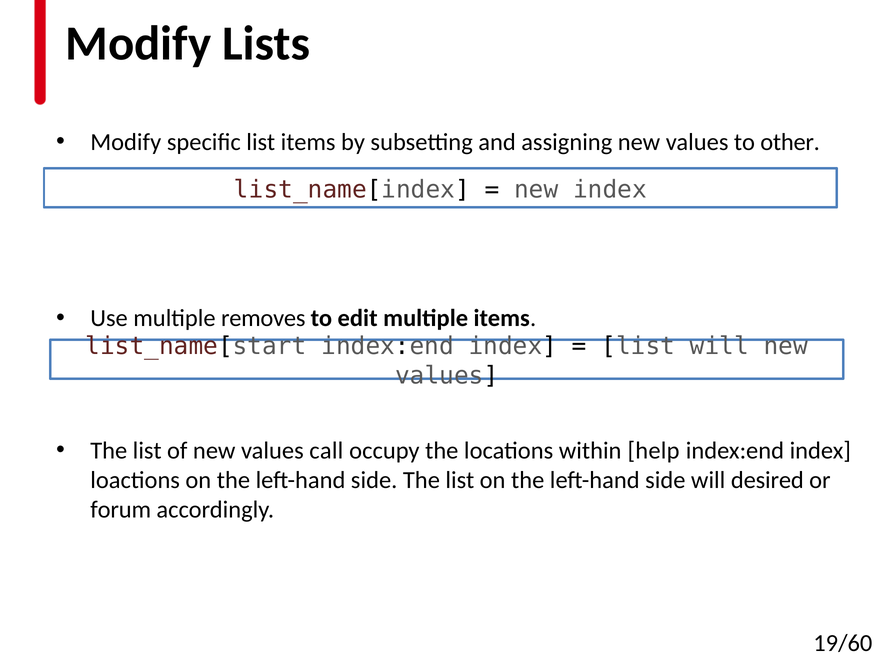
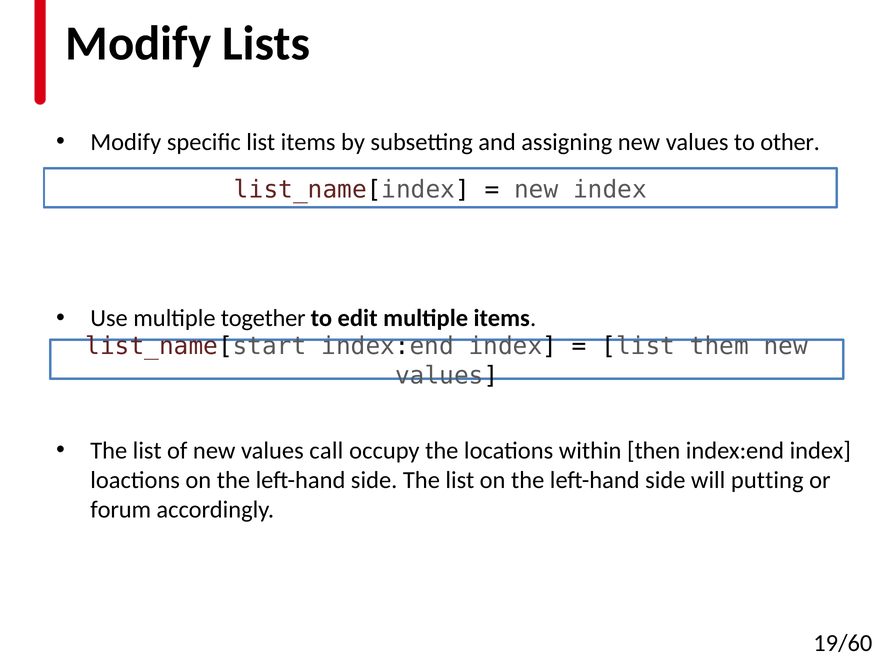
removes: removes -> together
list will: will -> them
help: help -> then
desired: desired -> putting
